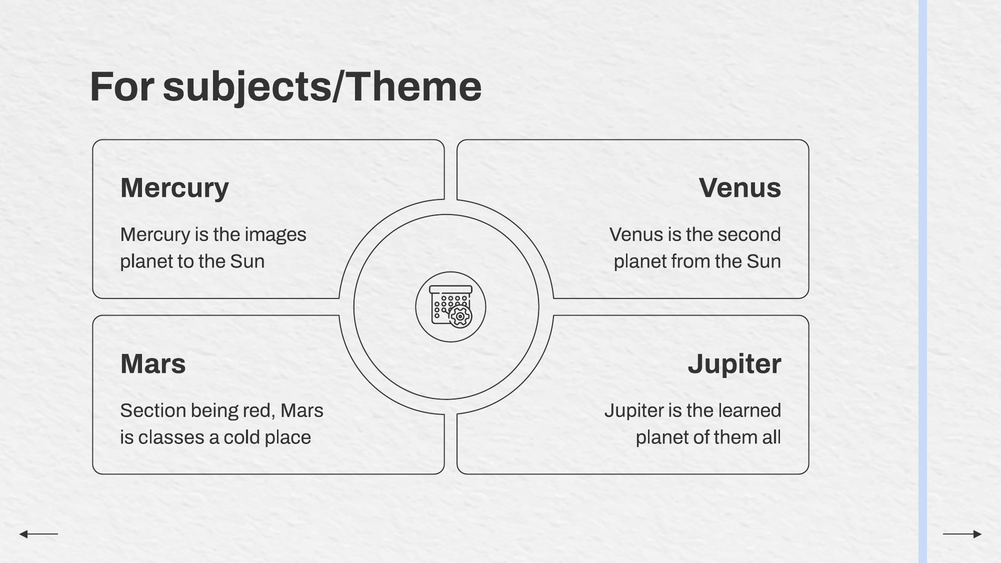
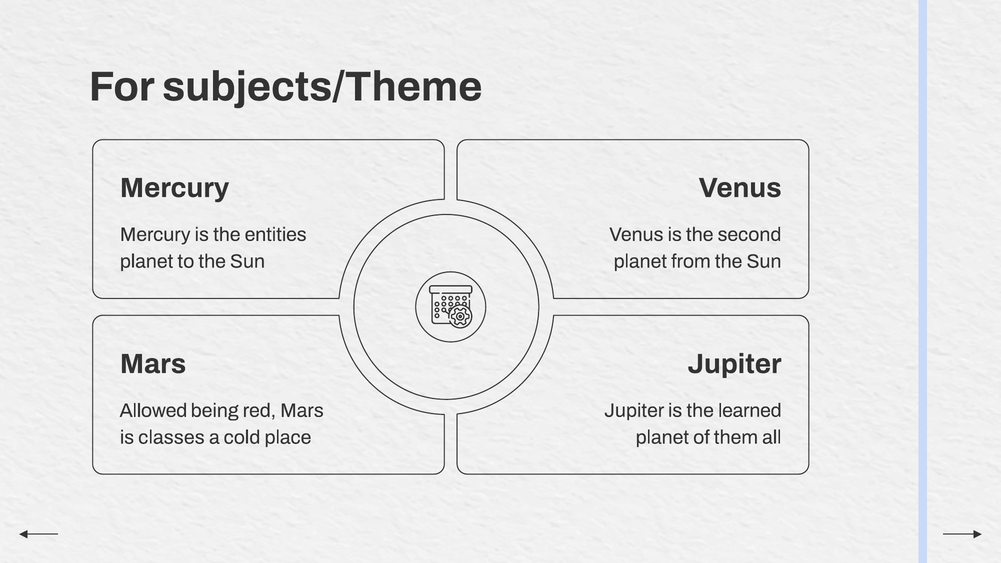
images: images -> entities
Section: Section -> Allowed
